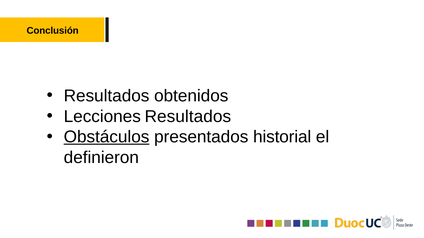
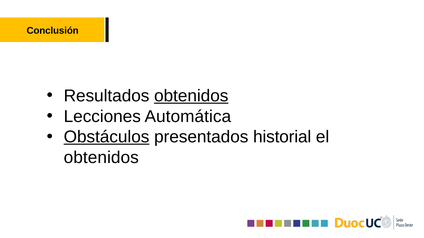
obtenidos at (191, 96) underline: none -> present
Lecciones Resultados: Resultados -> Automática
definieron at (101, 158): definieron -> obtenidos
